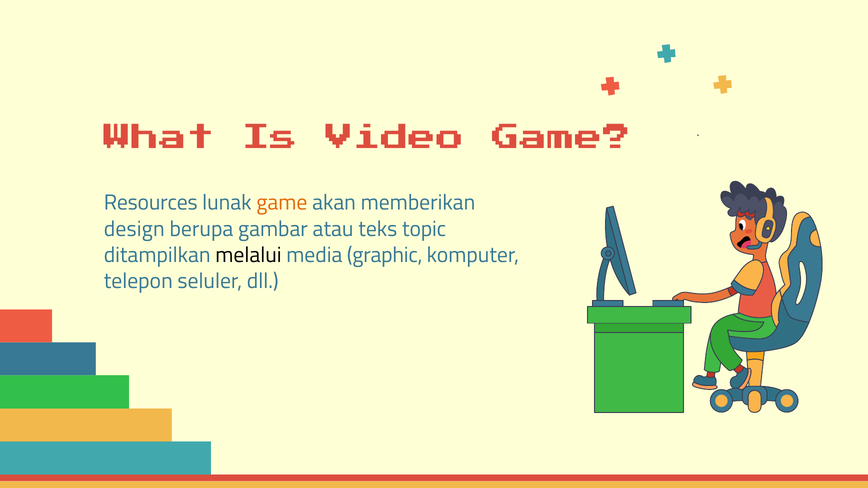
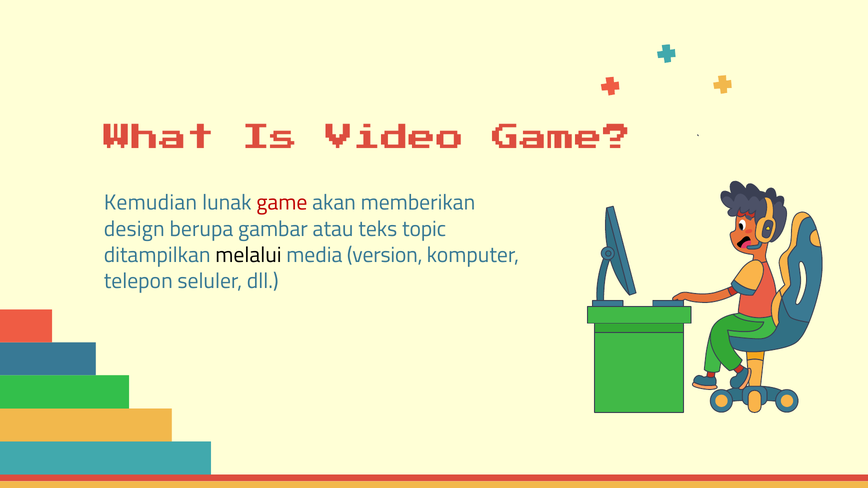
Resources: Resources -> Kemudian
game at (282, 203) colour: orange -> red
graphic: graphic -> version
